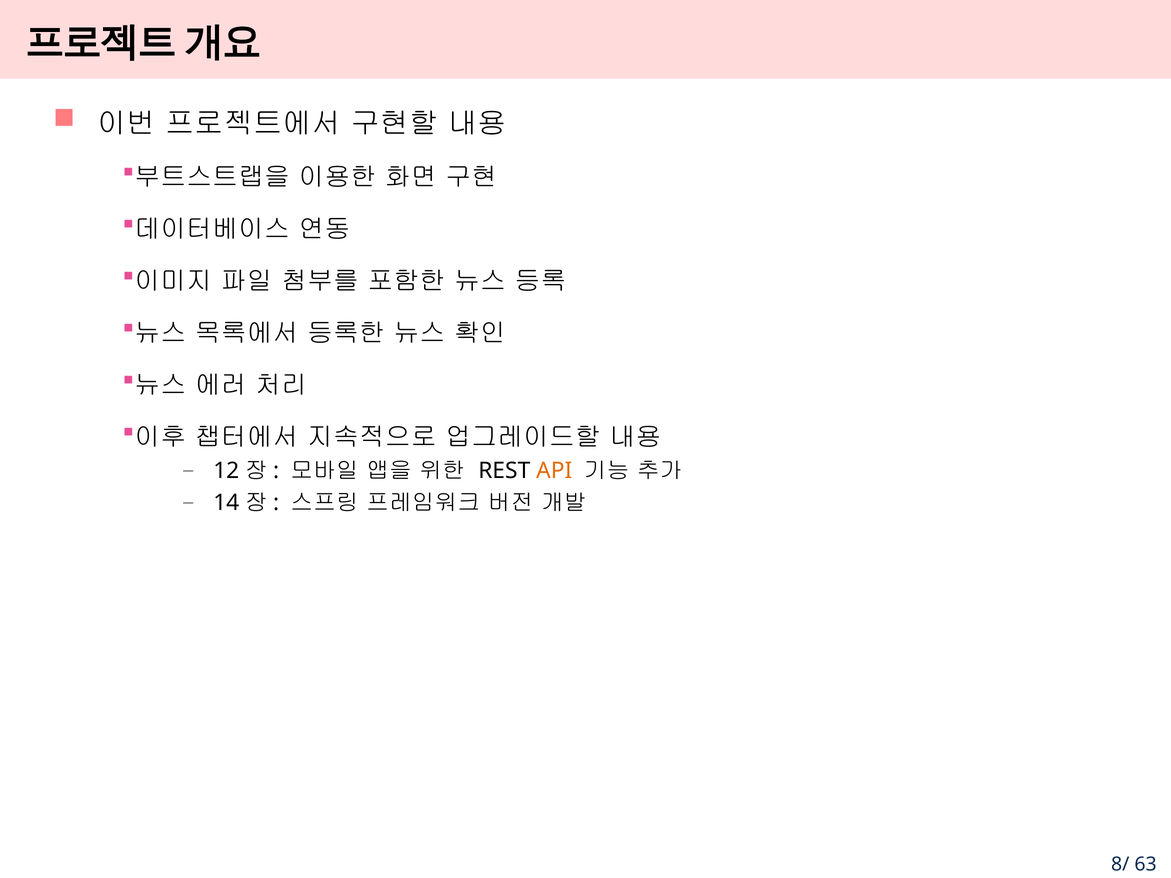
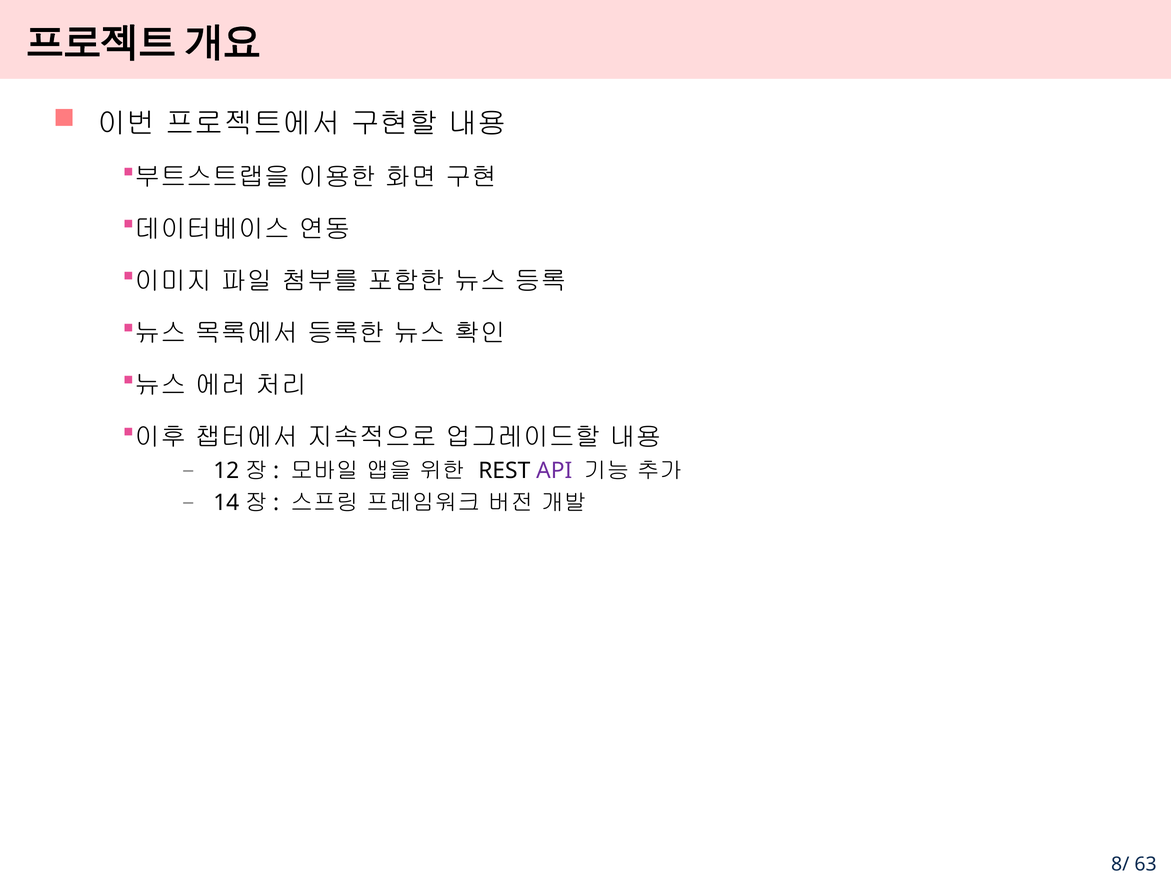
API colour: orange -> purple
